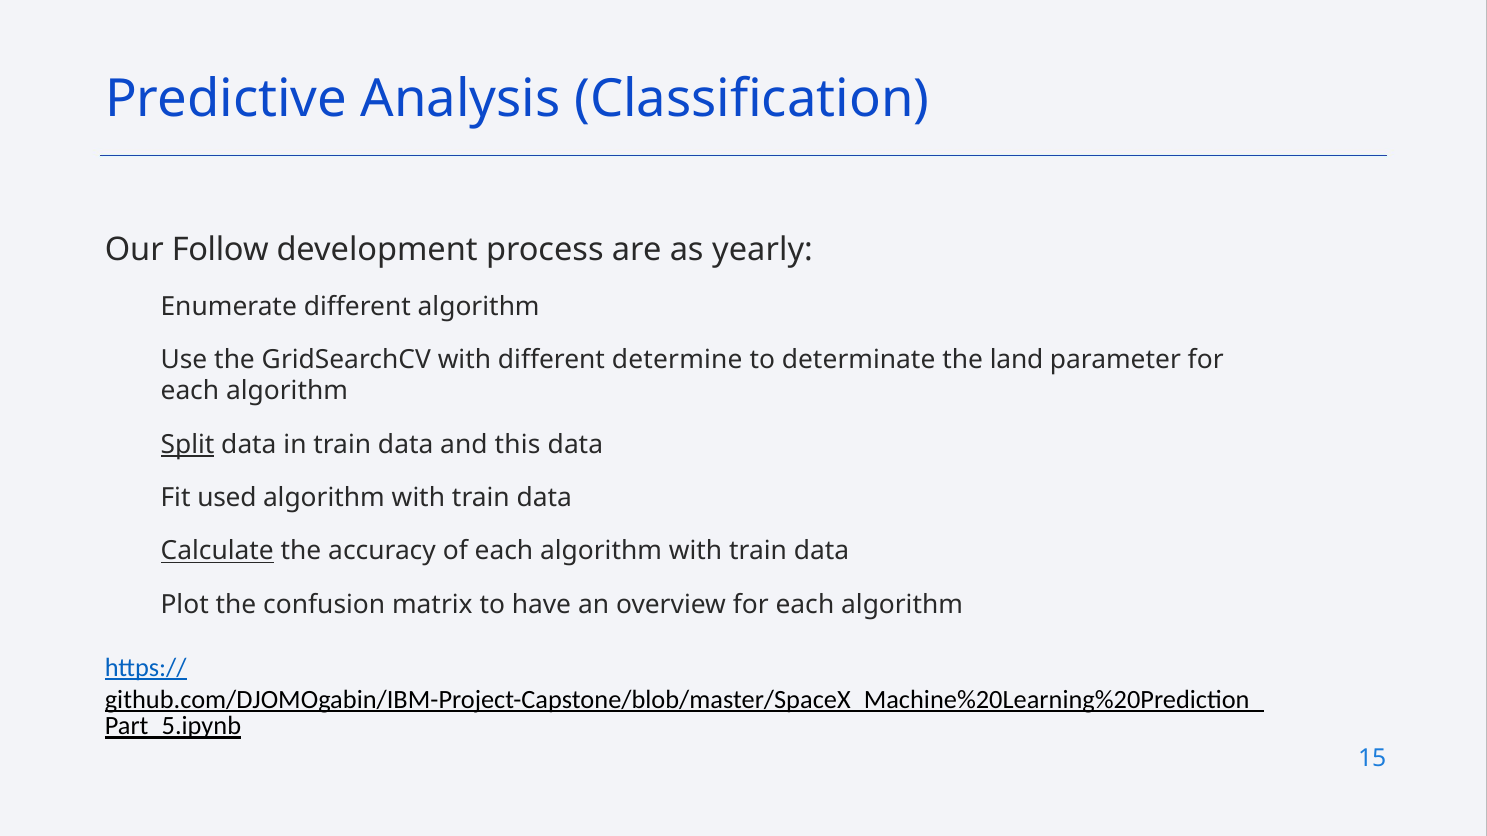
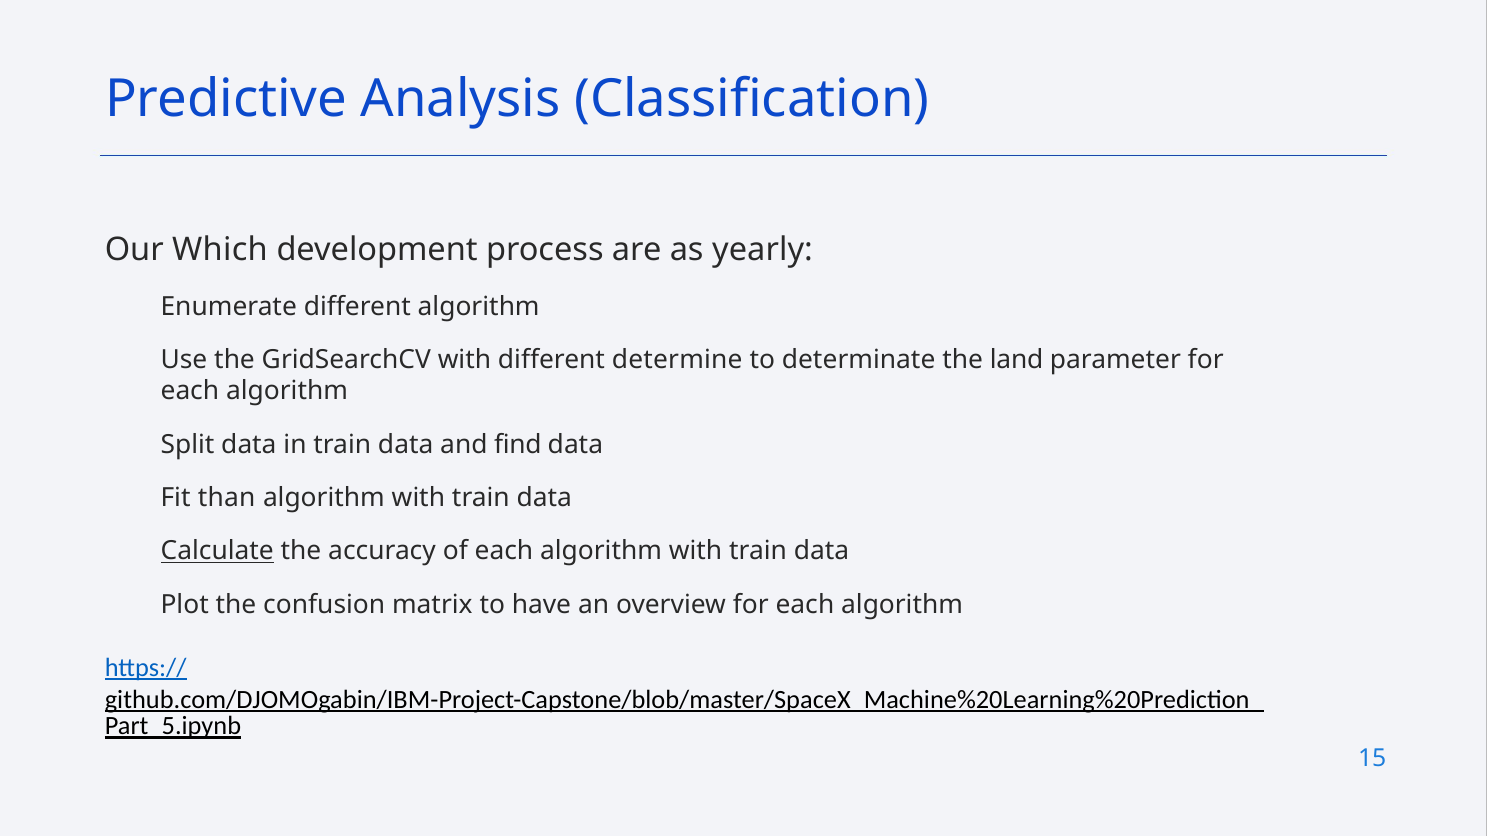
Follow: Follow -> Which
Split underline: present -> none
this: this -> find
used: used -> than
